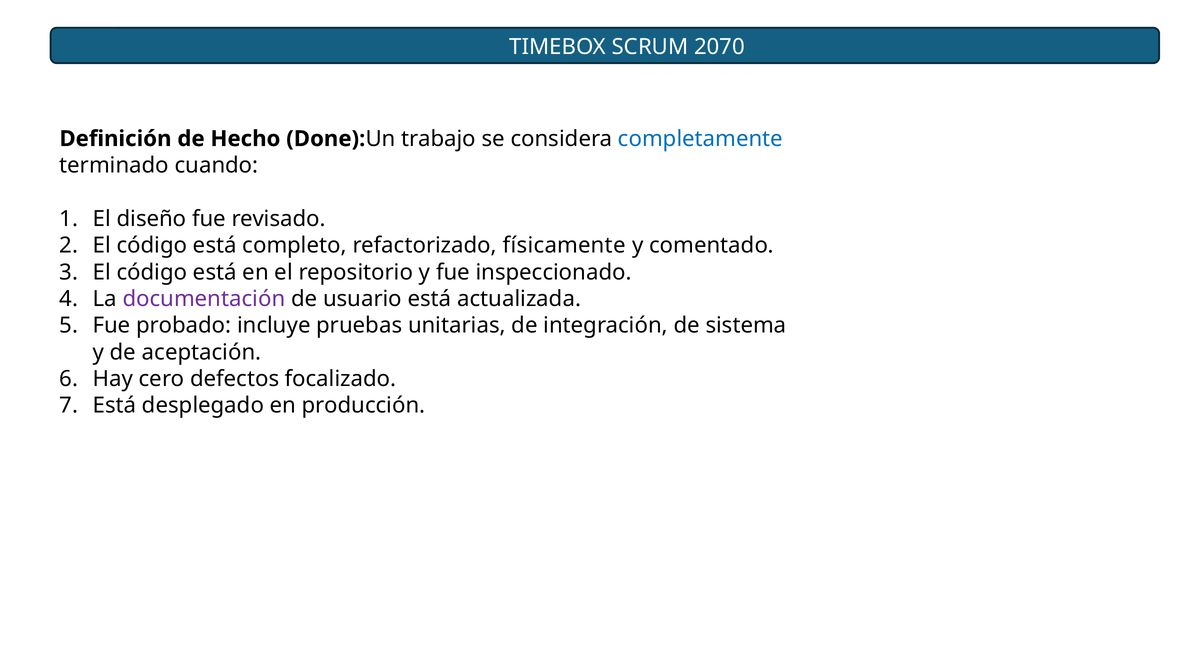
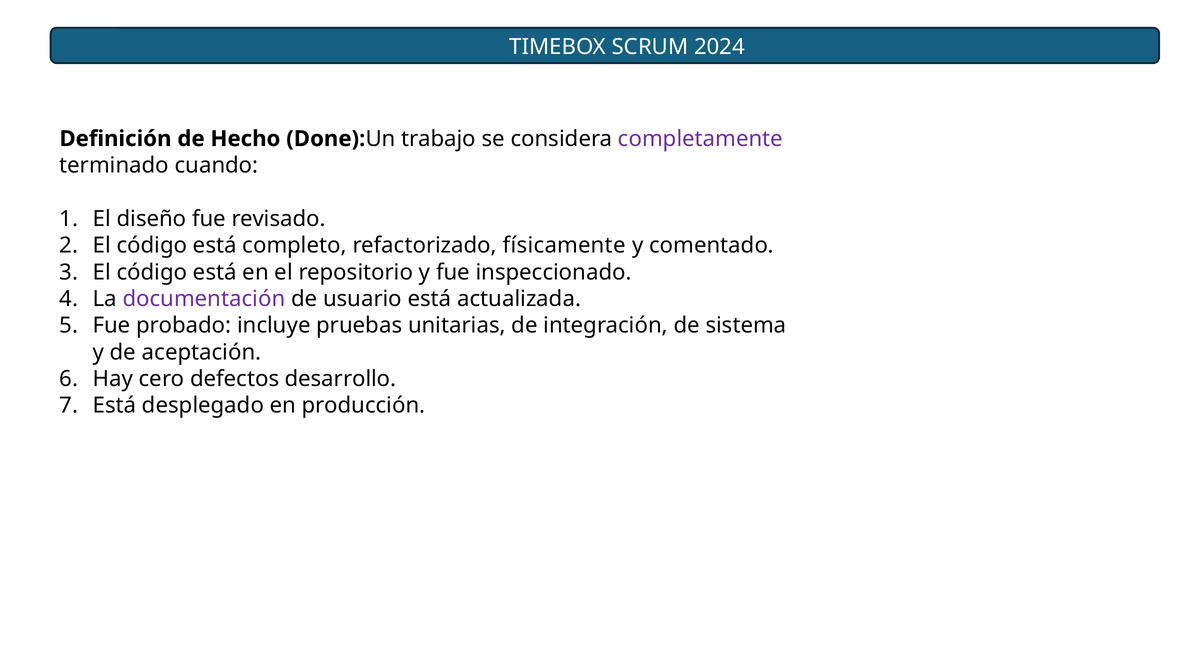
2070: 2070 -> 2024
completamente colour: blue -> purple
focalizado: focalizado -> desarrollo
